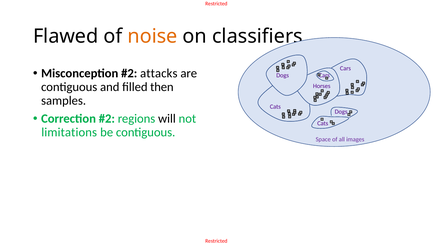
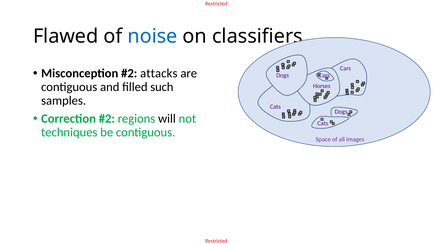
noise colour: orange -> blue
then: then -> such
limitations: limitations -> techniques
